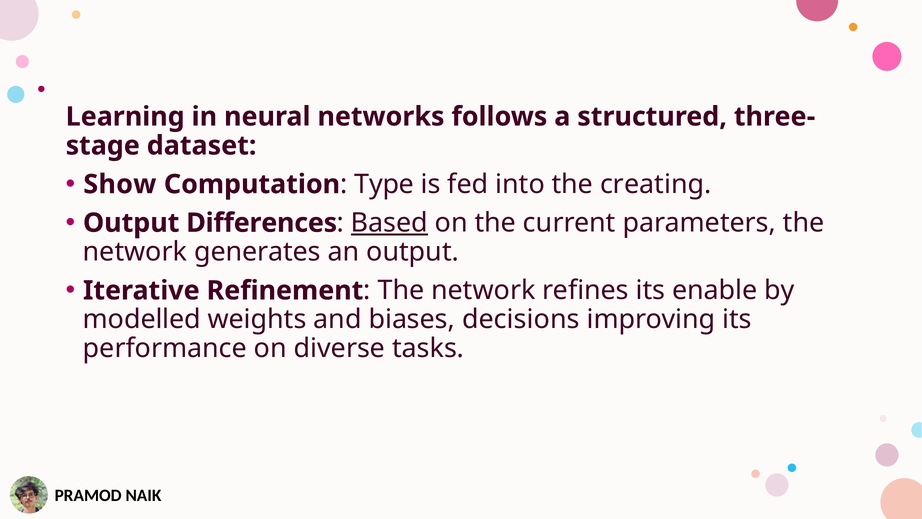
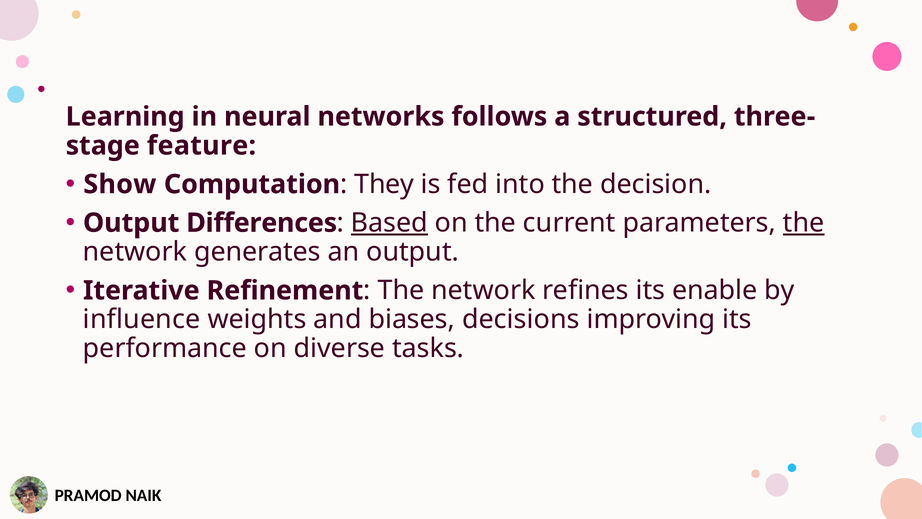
dataset: dataset -> feature
Type: Type -> They
creating: creating -> decision
the at (804, 223) underline: none -> present
modelled: modelled -> influence
